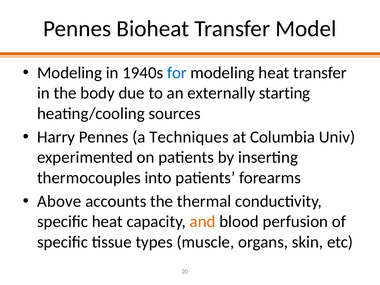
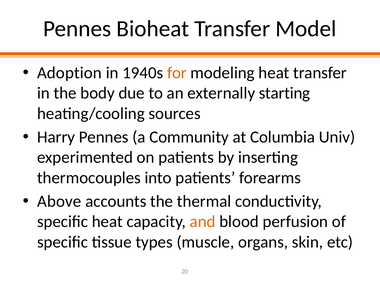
Modeling at (70, 73): Modeling -> Adoption
for colour: blue -> orange
Techniques: Techniques -> Community
